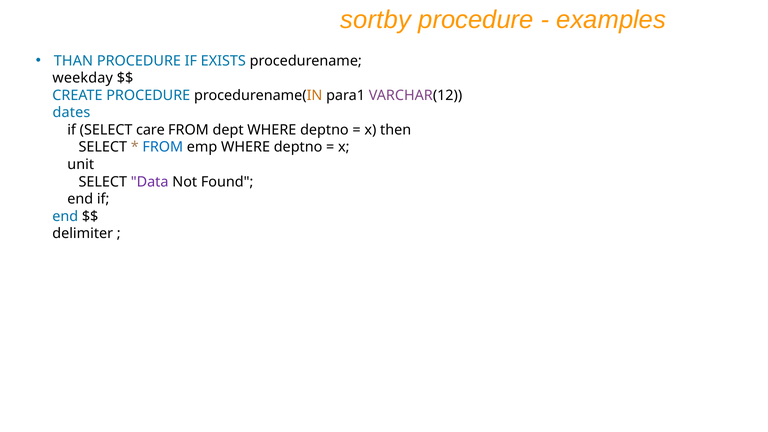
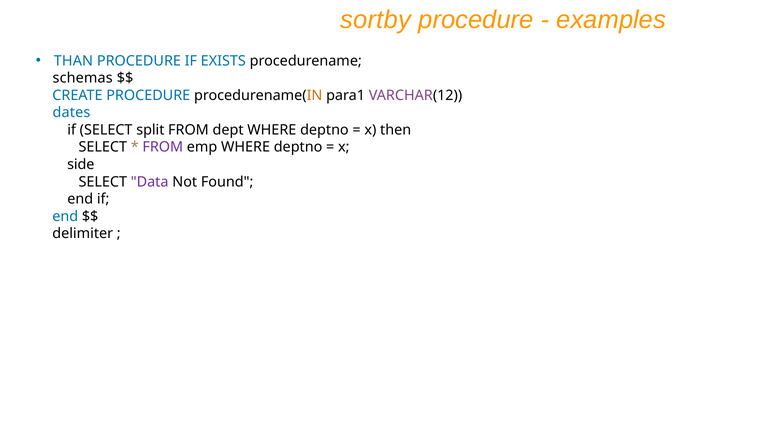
weekday: weekday -> schemas
care: care -> split
FROM at (163, 147) colour: blue -> purple
unit: unit -> side
